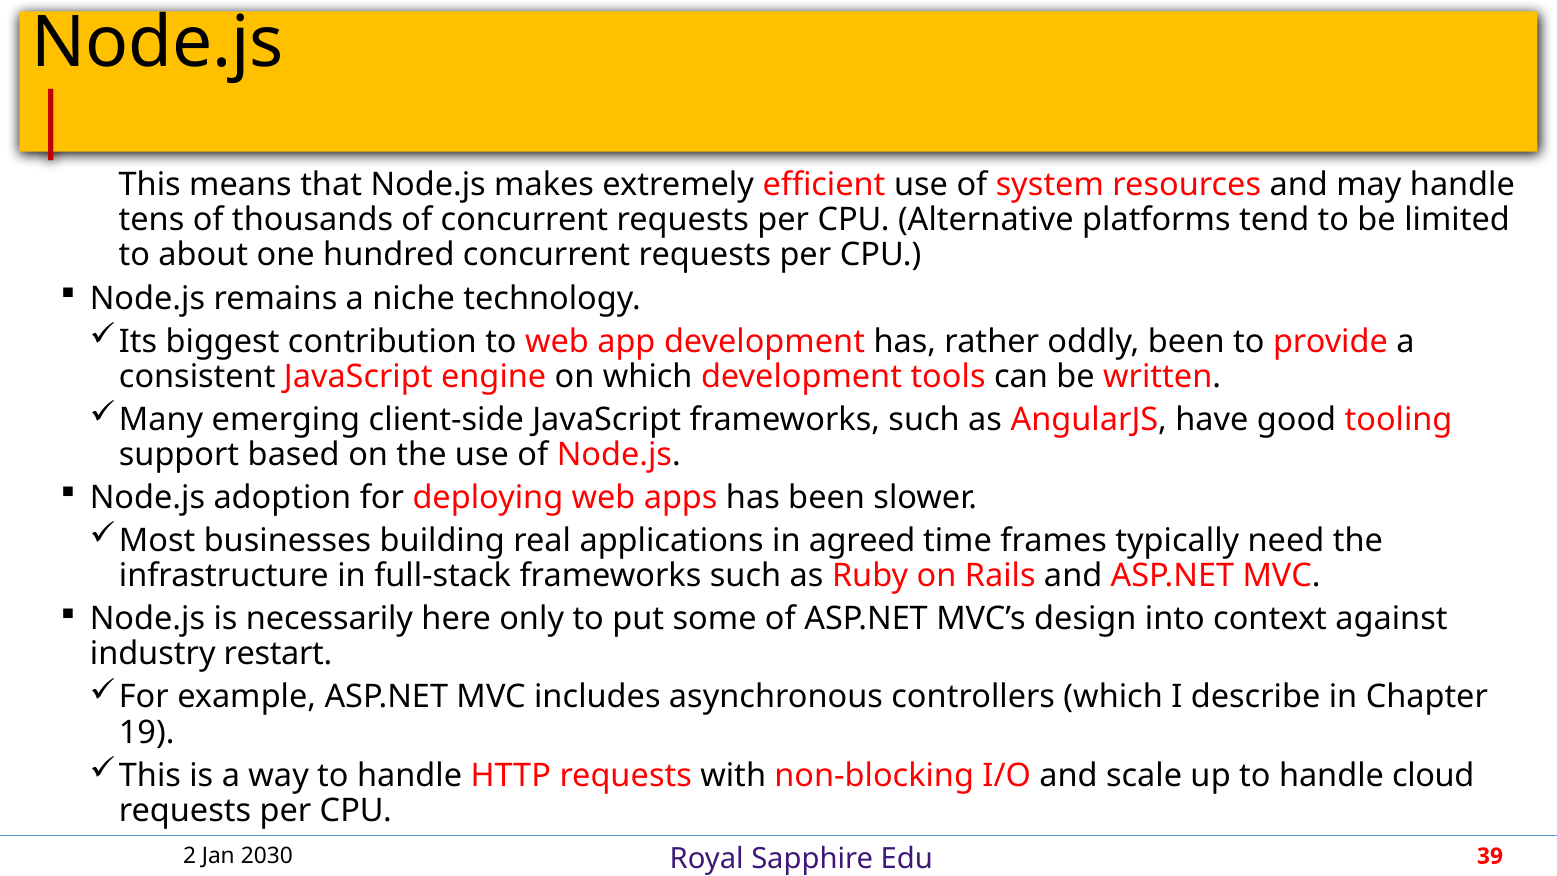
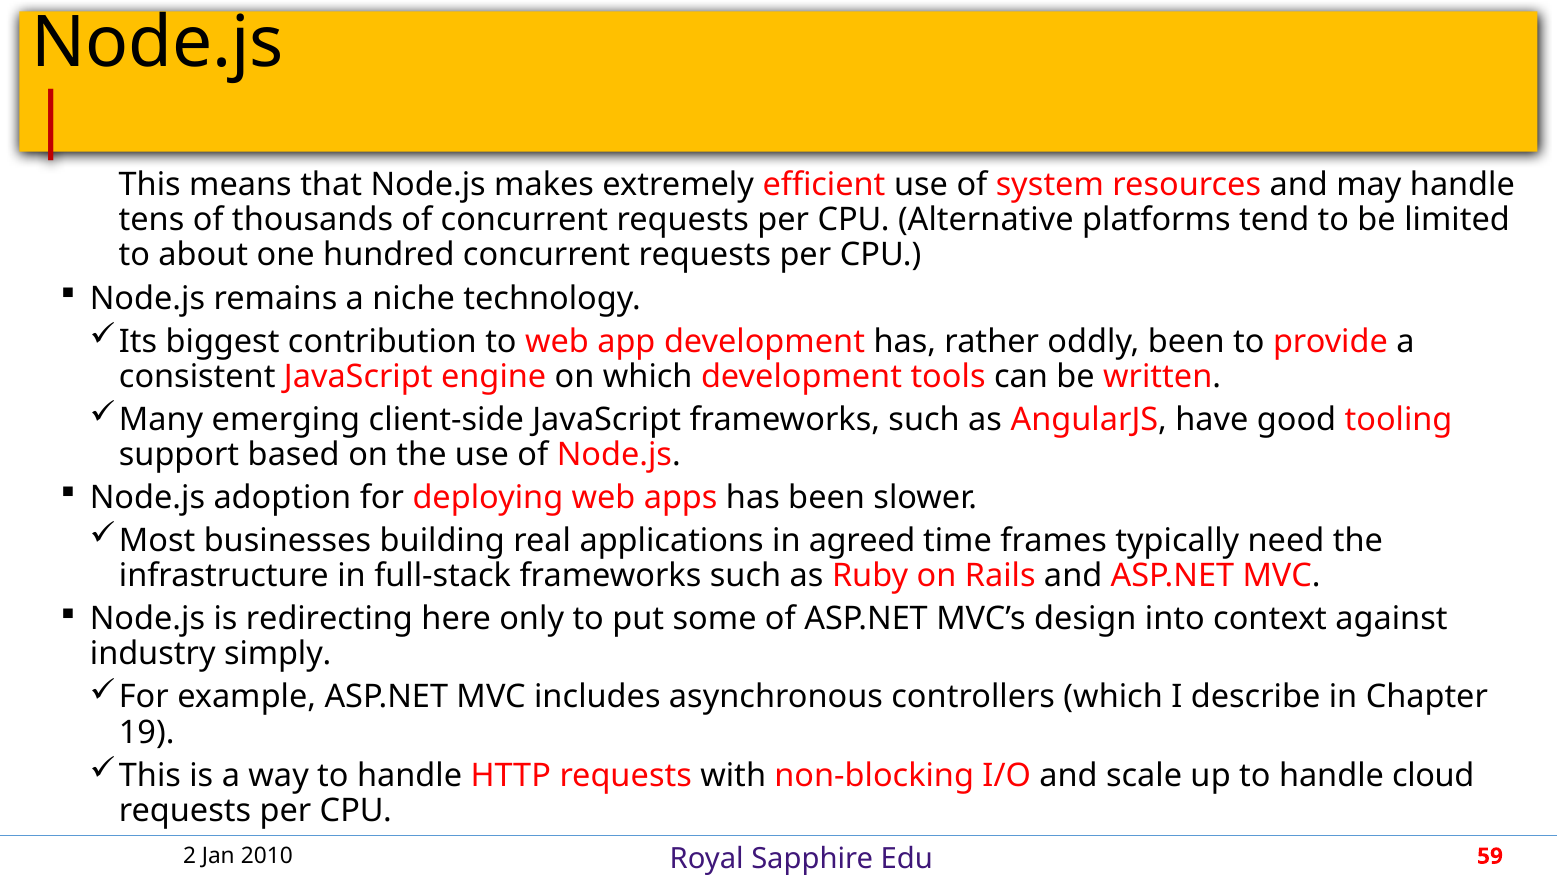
necessarily: necessarily -> redirecting
restart: restart -> simply
2030: 2030 -> 2010
39: 39 -> 59
